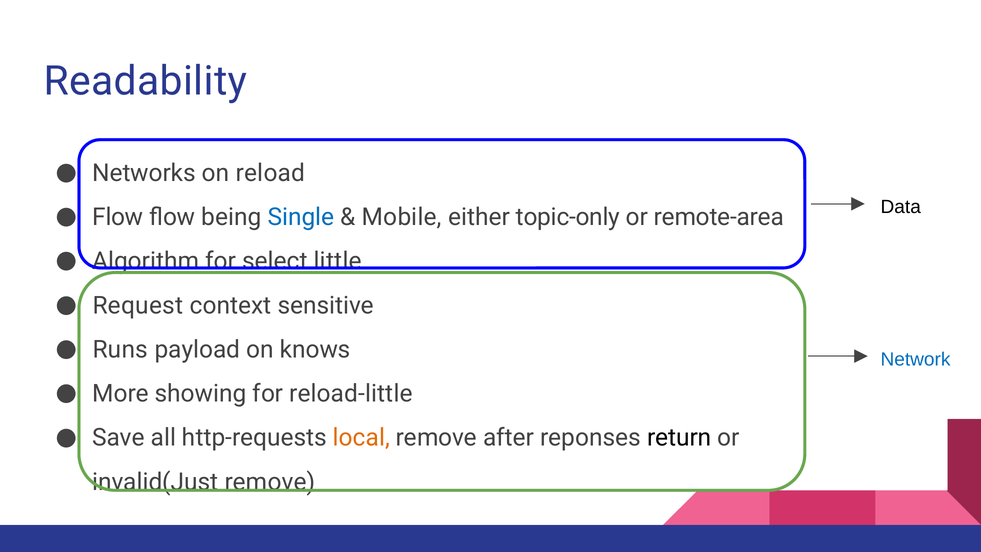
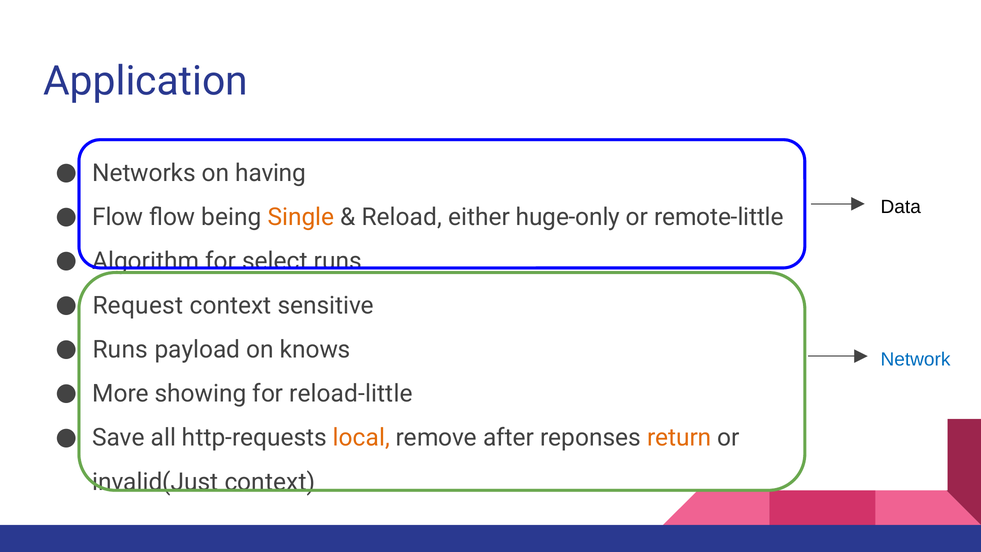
Readability: Readability -> Application
reload: reload -> having
Single colour: blue -> orange
Mobile: Mobile -> Reload
topic-only: topic-only -> huge-only
remote-area: remote-area -> remote-little
select little: little -> runs
return colour: black -> orange
invalid(Just remove: remove -> context
